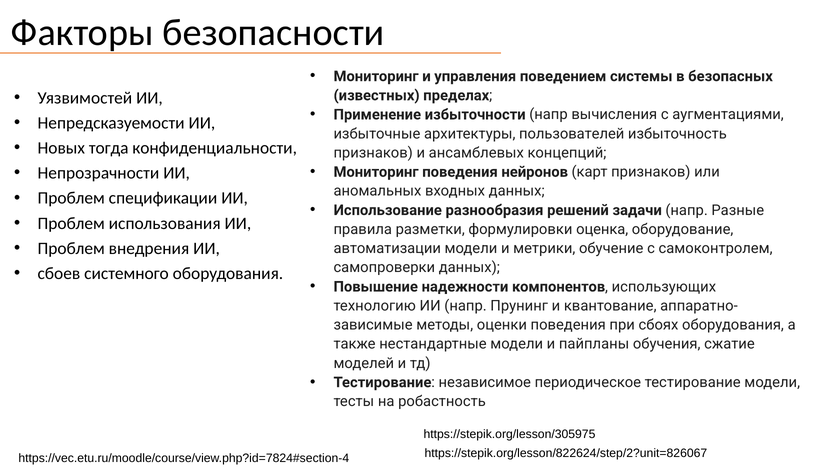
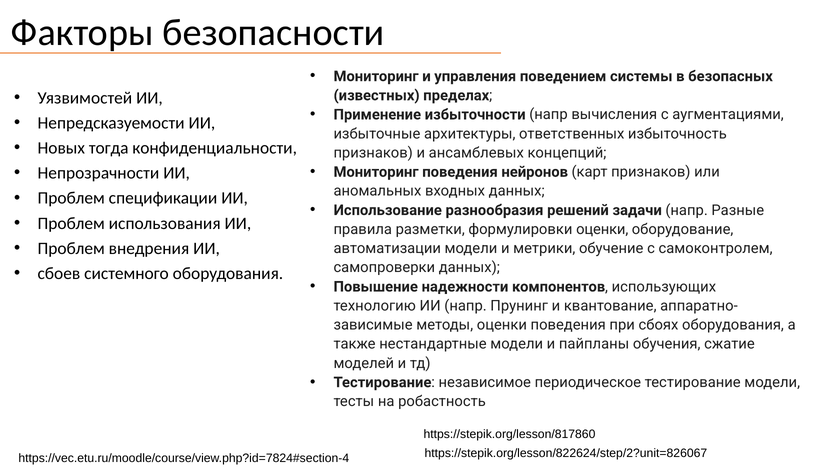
пользователей: пользователей -> ответственных
формулировки оценка: оценка -> оценки
https://stepik.org/lesson/305975: https://stepik.org/lesson/305975 -> https://stepik.org/lesson/817860
